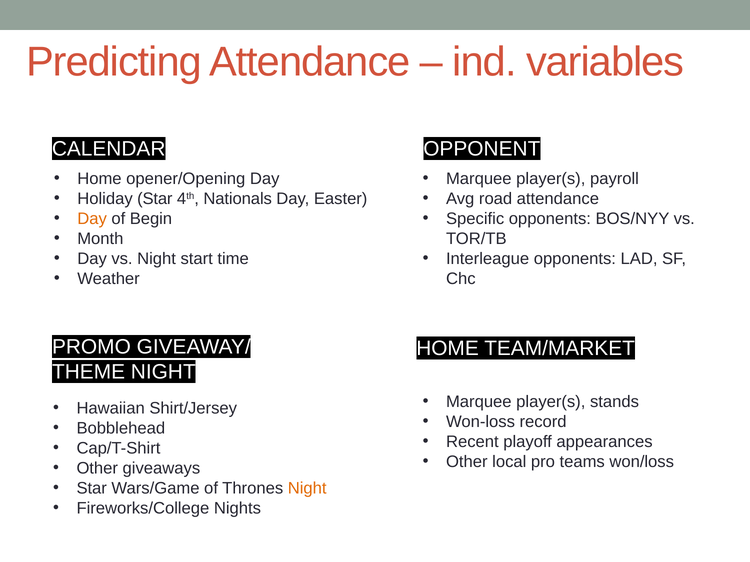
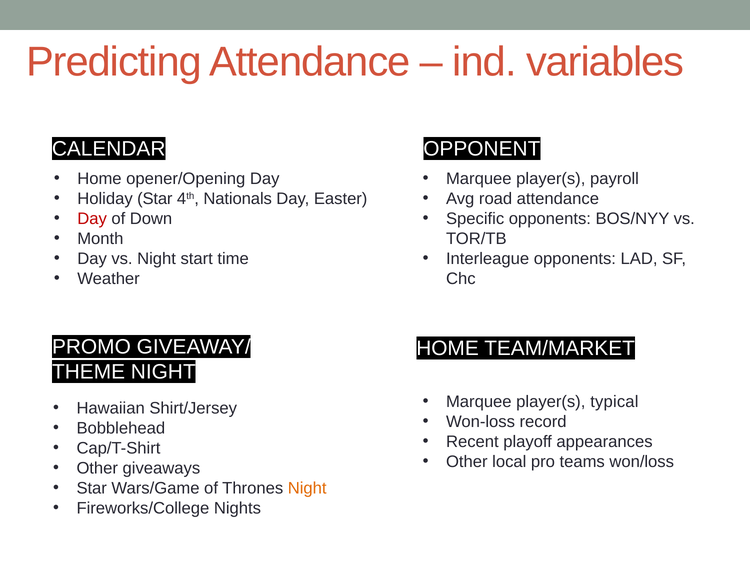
Day at (92, 219) colour: orange -> red
Begin: Begin -> Down
stands: stands -> typical
